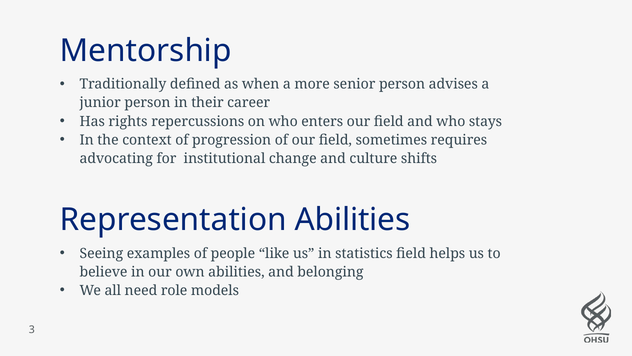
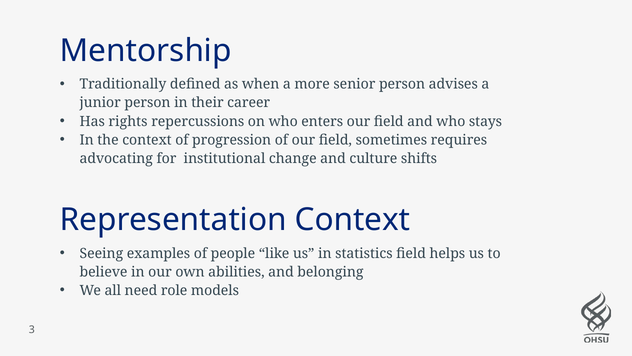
Representation Abilities: Abilities -> Context
